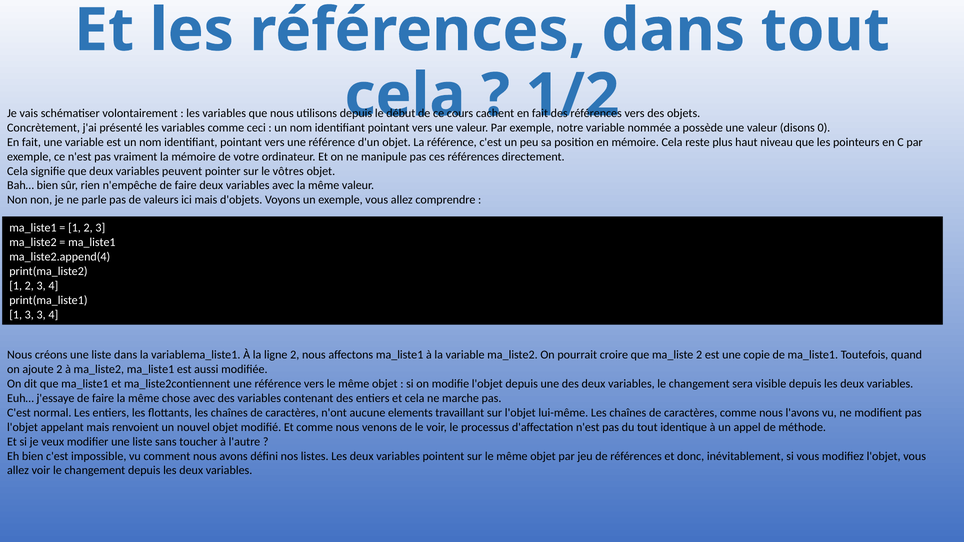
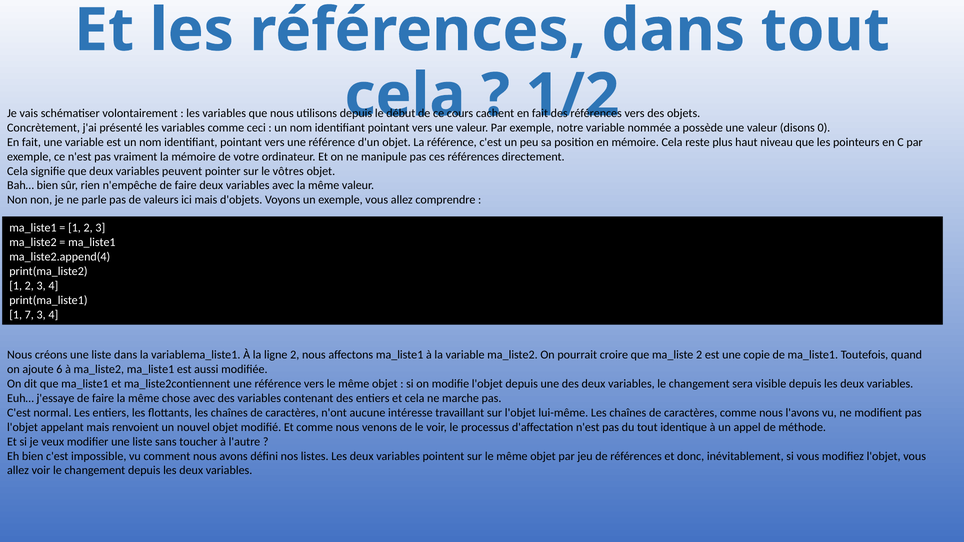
1 3: 3 -> 7
ajoute 2: 2 -> 6
elements: elements -> intéresse
